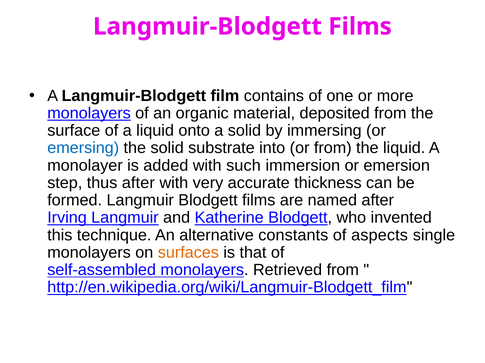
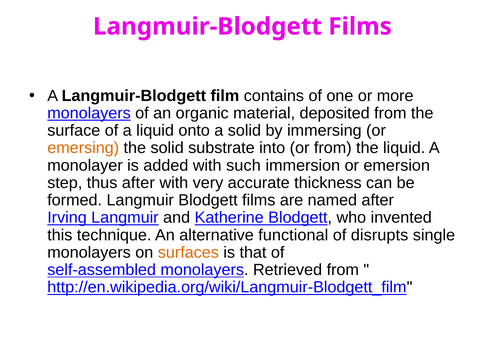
emersing colour: blue -> orange
constants: constants -> functional
aspects: aspects -> disrupts
